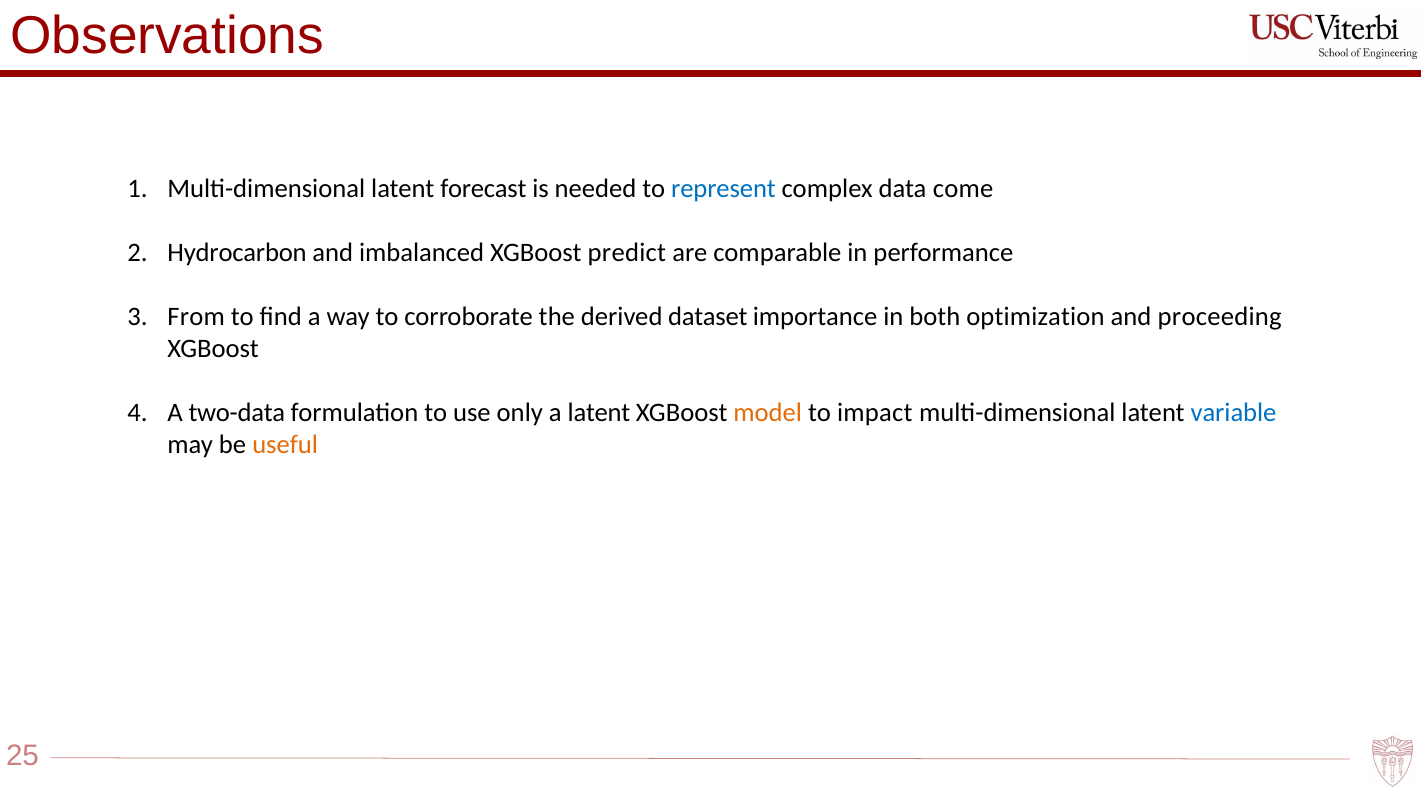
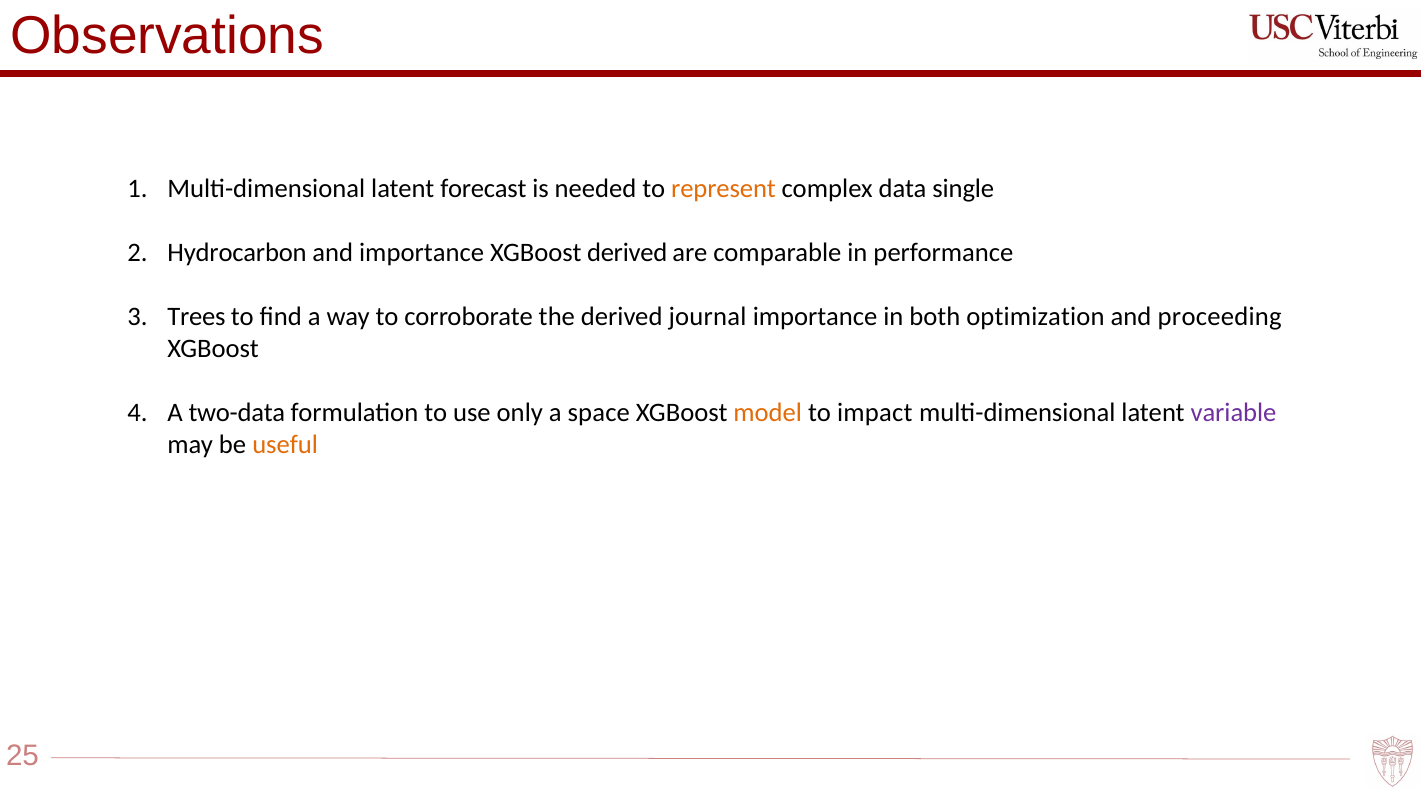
represent colour: blue -> orange
come: come -> single
and imbalanced: imbalanced -> importance
XGBoost predict: predict -> derived
From: From -> Trees
dataset: dataset -> journal
a latent: latent -> space
variable colour: blue -> purple
